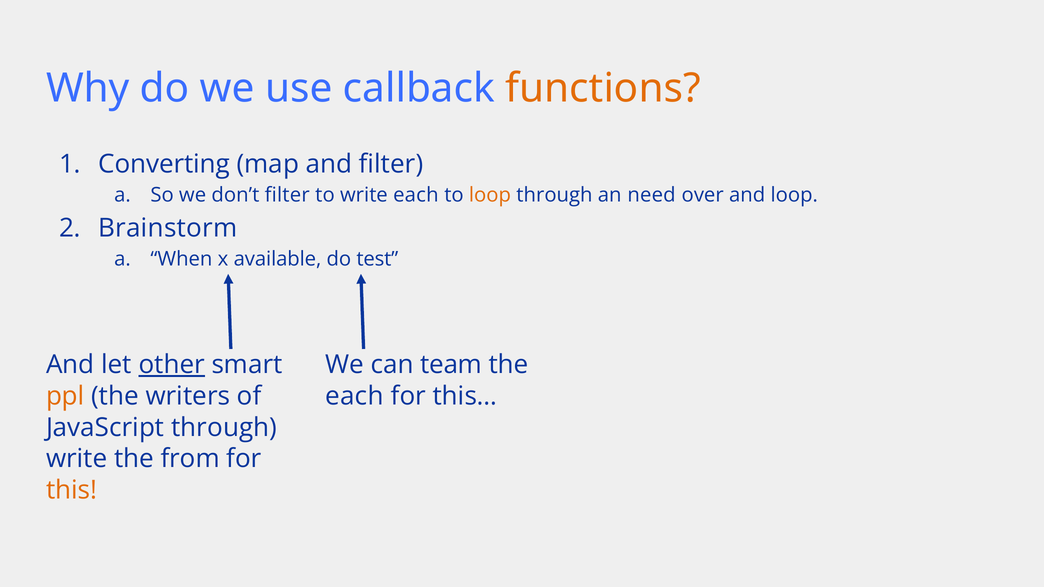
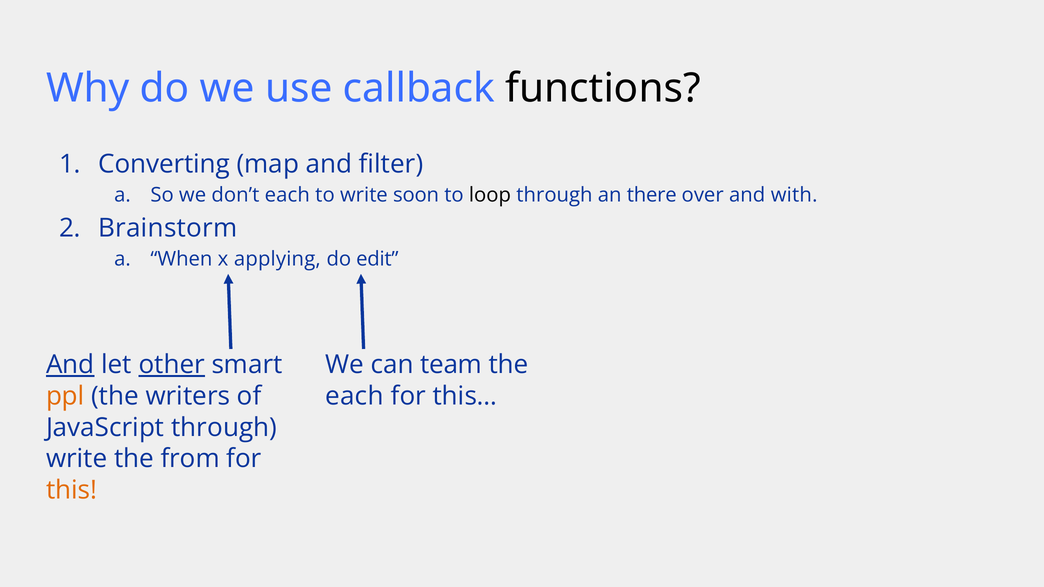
functions colour: orange -> black
don’t filter: filter -> each
write each: each -> soon
loop at (490, 195) colour: orange -> black
need: need -> there
and loop: loop -> with
available: available -> applying
test: test -> edit
And at (70, 365) underline: none -> present
